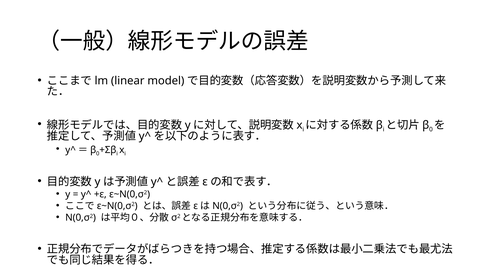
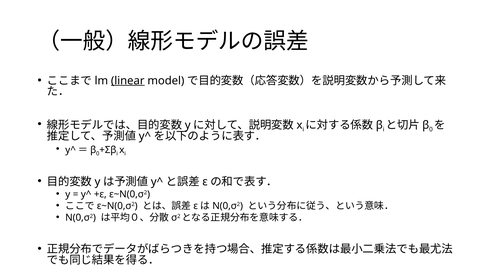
linear underline: none -> present
